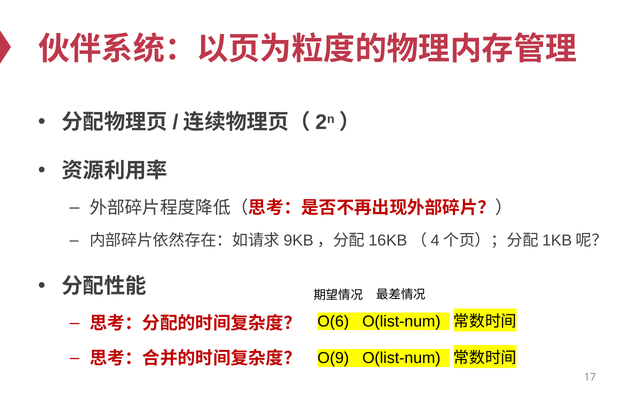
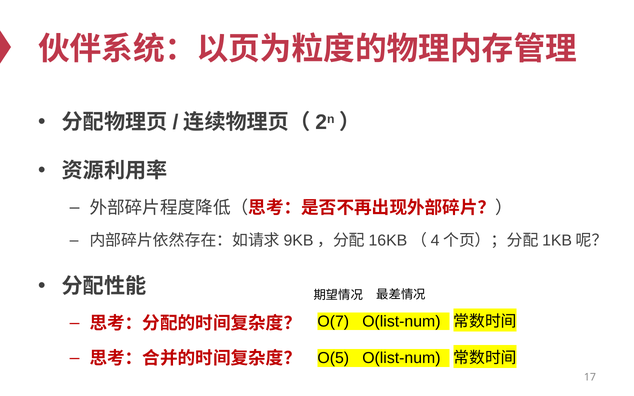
O(6: O(6 -> O(7
O(9: O(9 -> O(5
